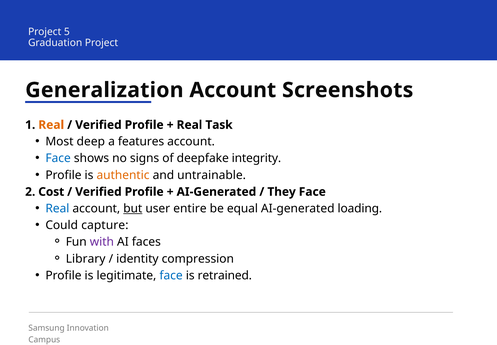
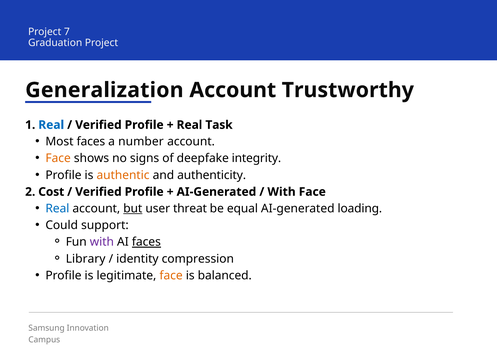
5: 5 -> 7
Screenshots: Screenshots -> Trustworthy
Real at (51, 125) colour: orange -> blue
Most deep: deep -> faces
features: features -> number
Face at (58, 158) colour: blue -> orange
untrainable: untrainable -> authenticity
They at (282, 192): They -> With
entire: entire -> threat
capture: capture -> support
faces at (146, 242) underline: none -> present
face at (171, 275) colour: blue -> orange
retrained: retrained -> balanced
